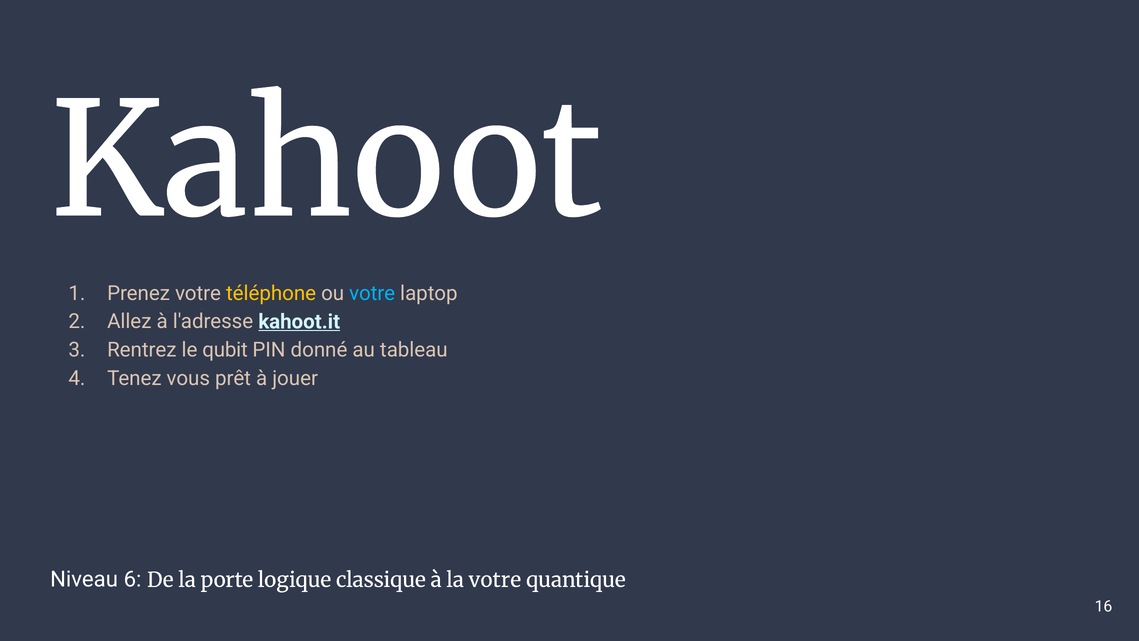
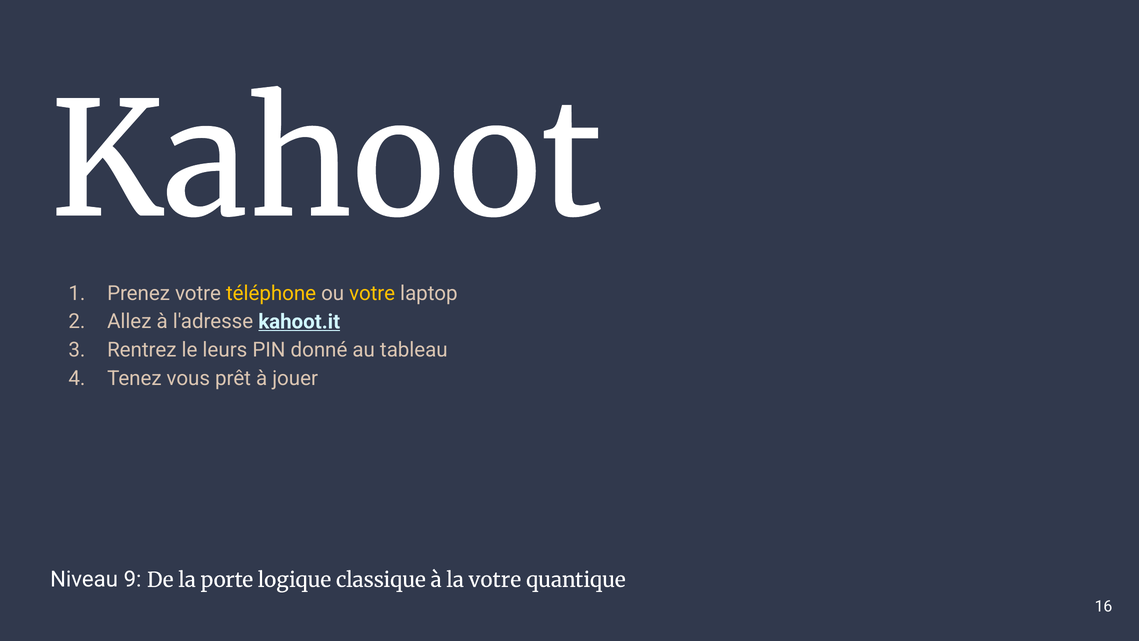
votre at (372, 293) colour: light blue -> yellow
qubit: qubit -> leurs
6: 6 -> 9
